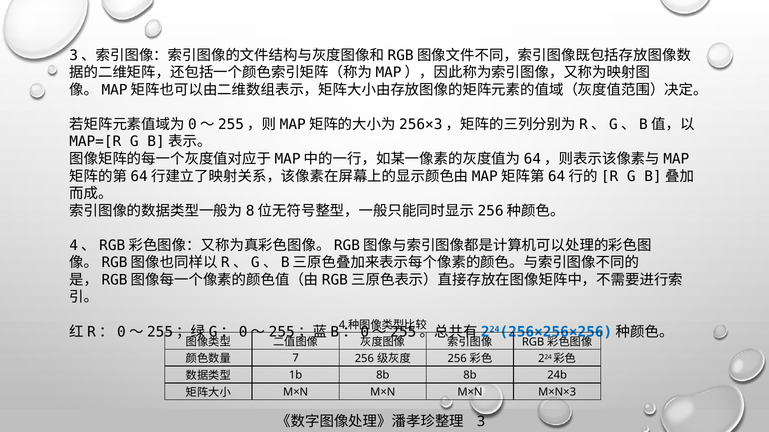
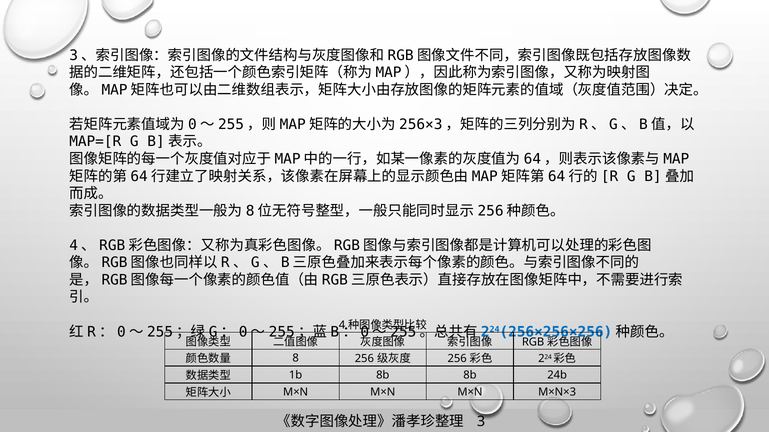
7: 7 -> 8
